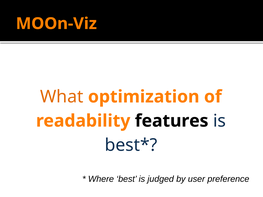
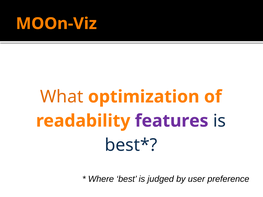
features colour: black -> purple
